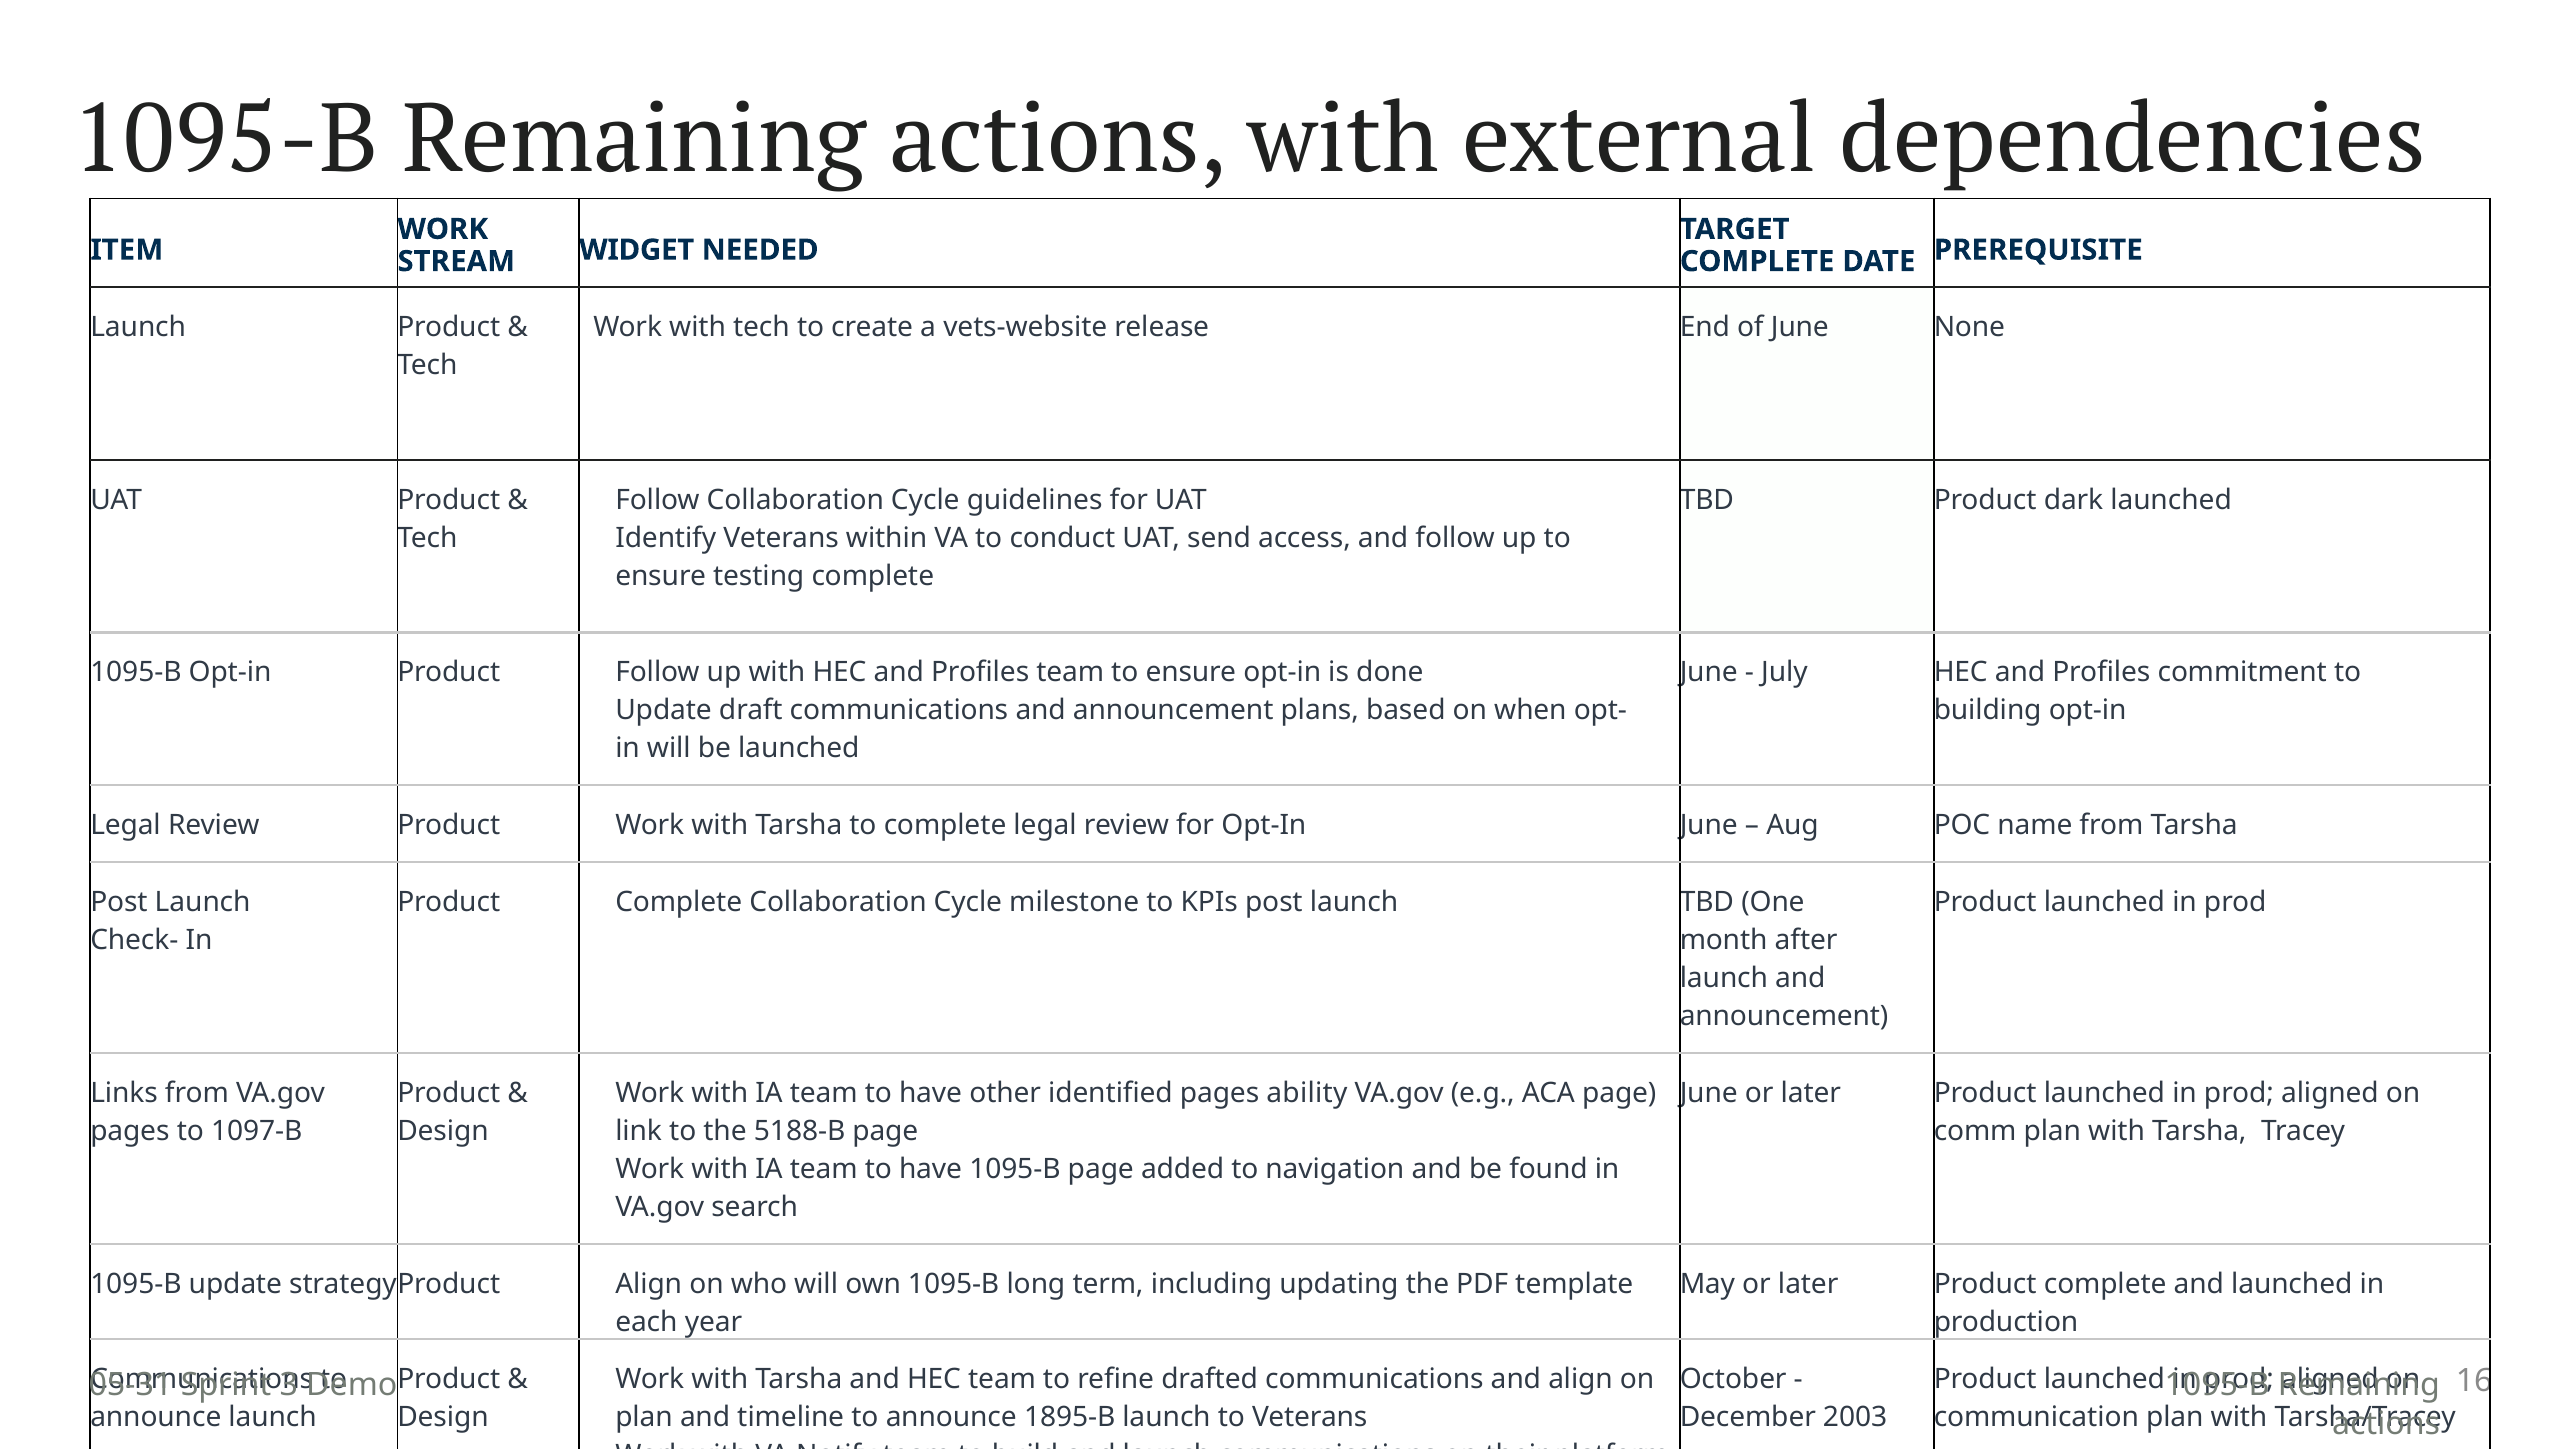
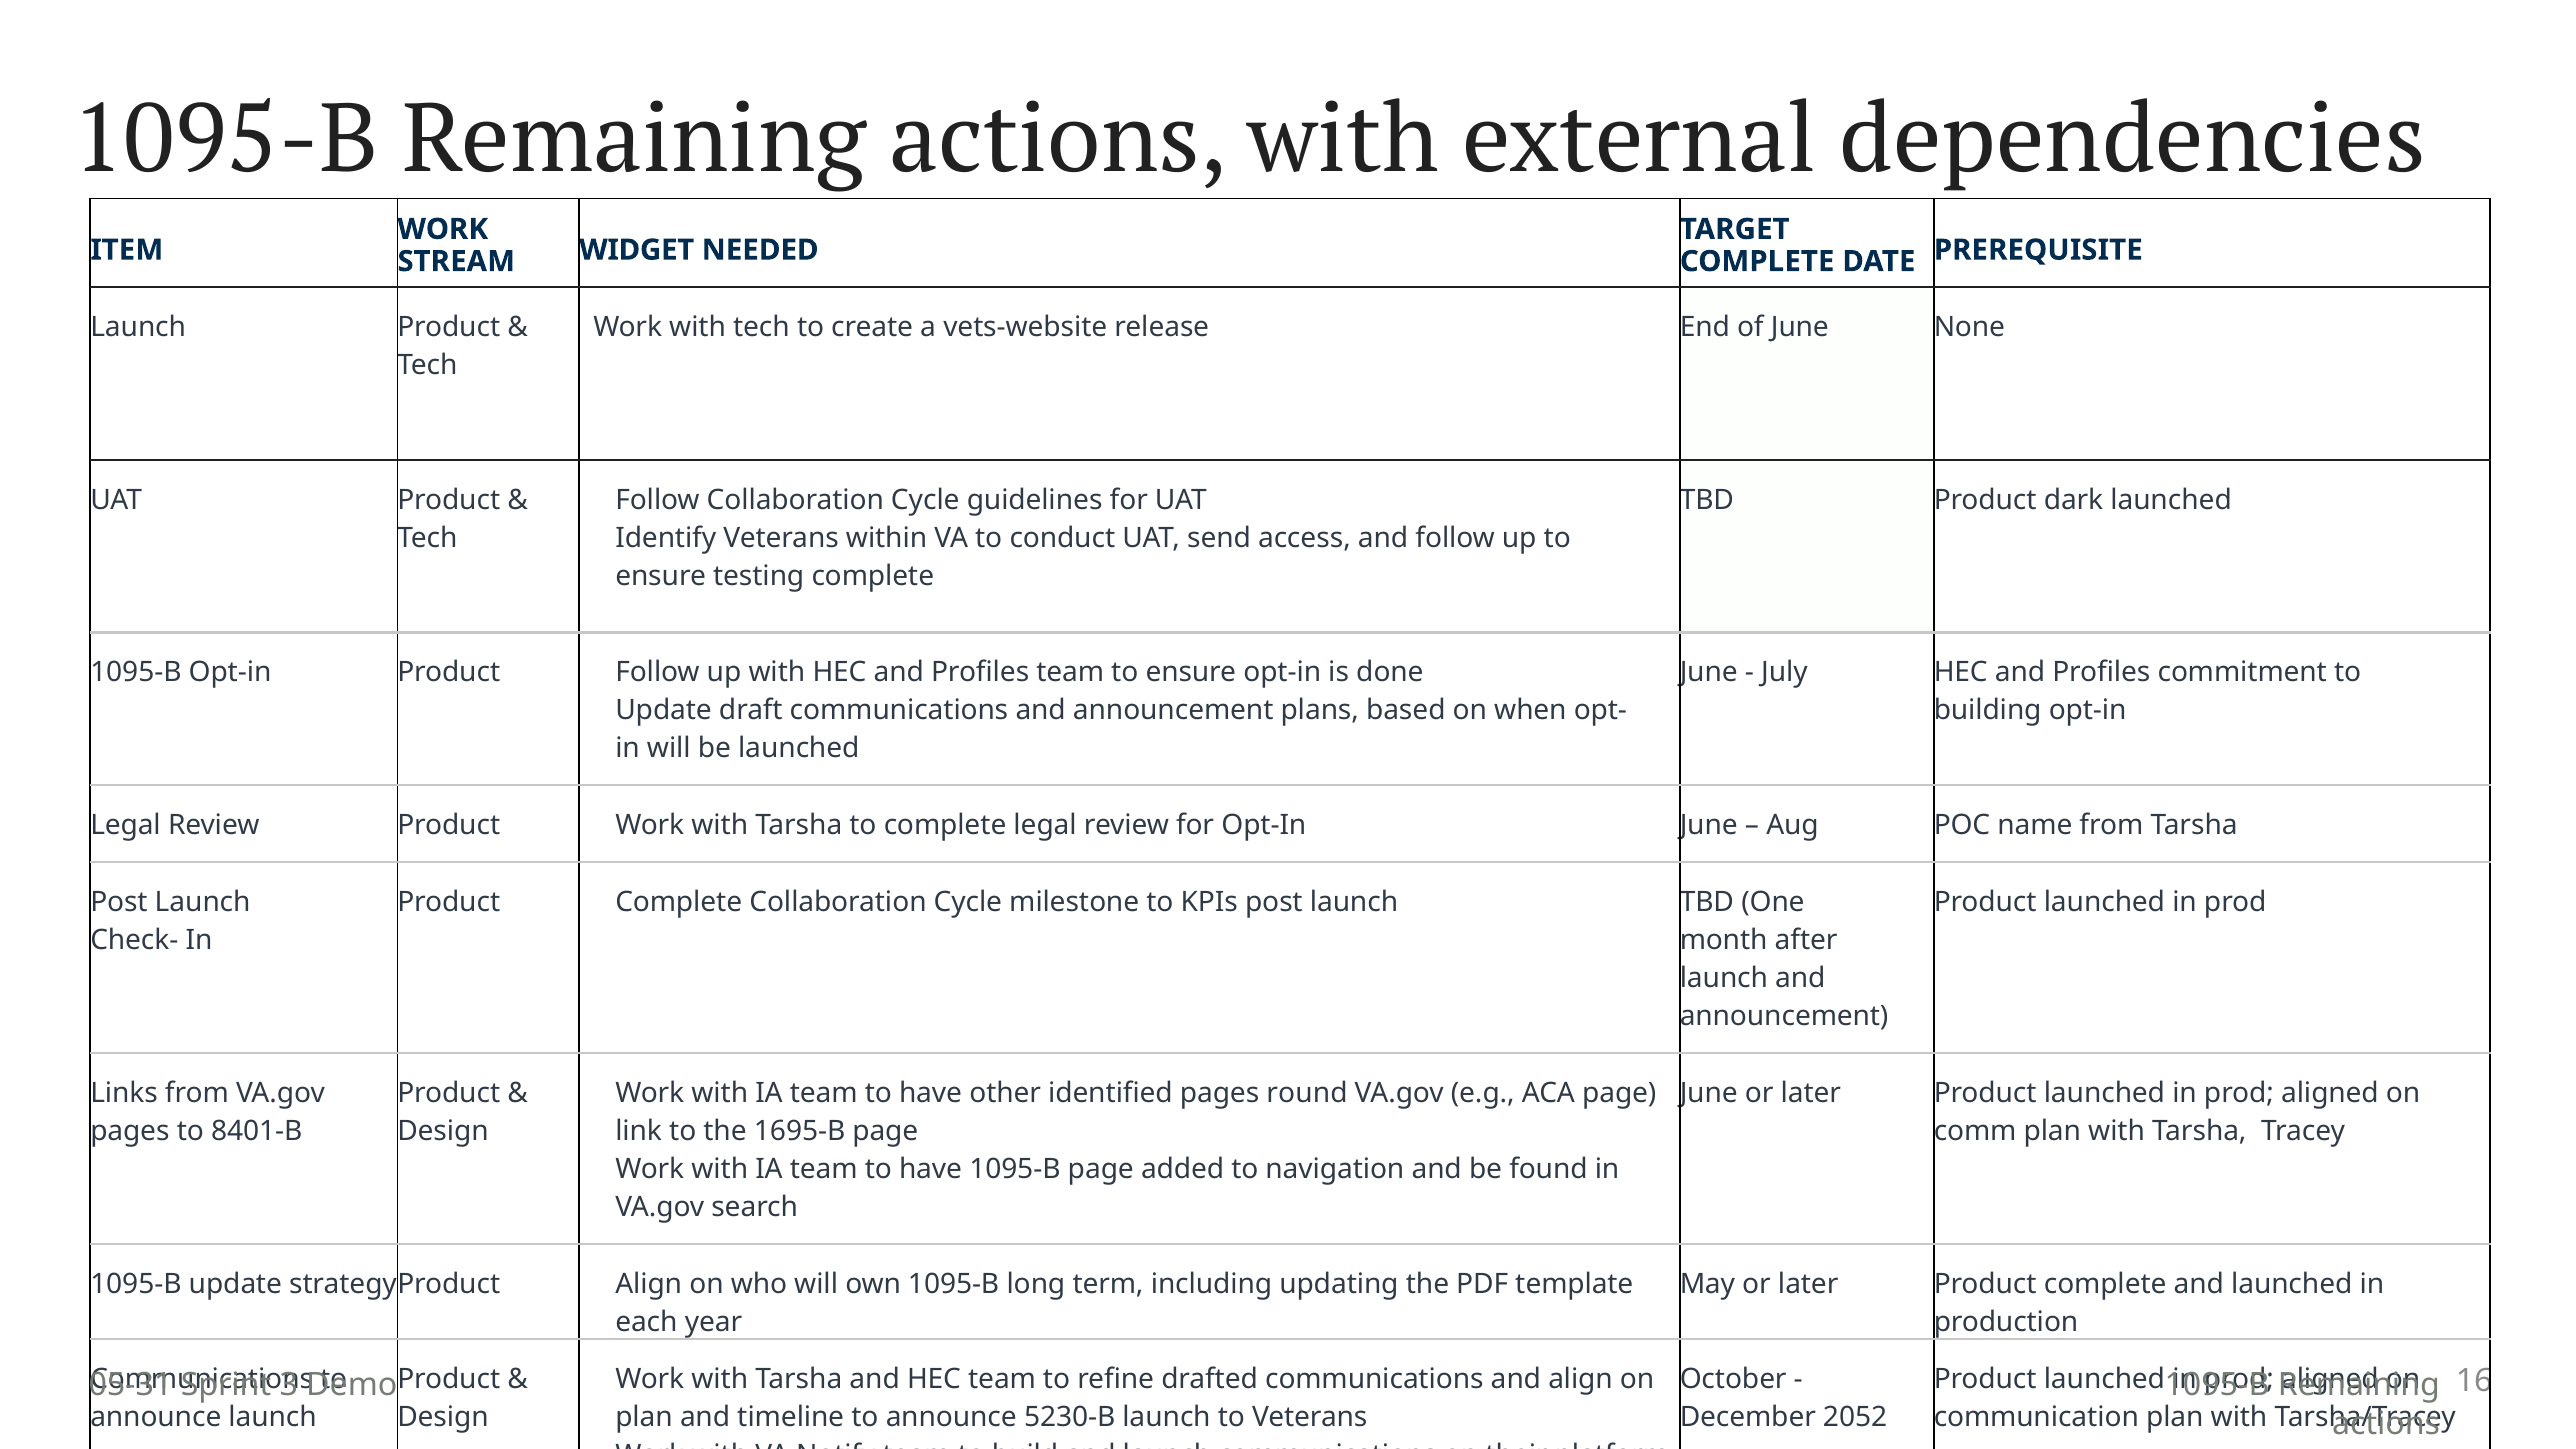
ability: ability -> round
1097-B: 1097-B -> 8401-B
5188-B: 5188-B -> 1695-B
1895-B: 1895-B -> 5230-B
2003: 2003 -> 2052
